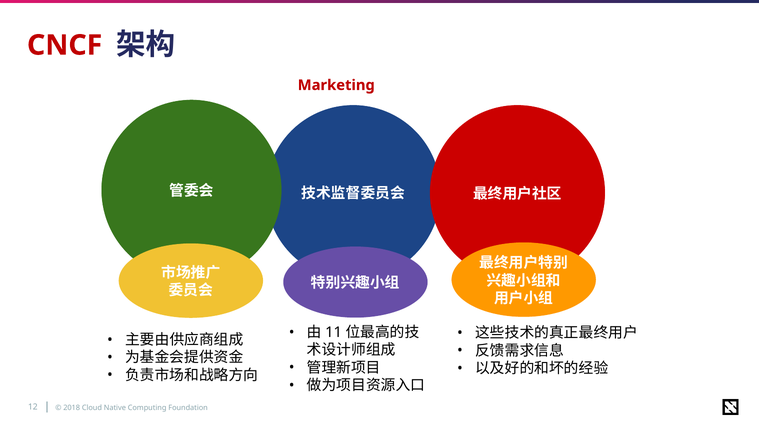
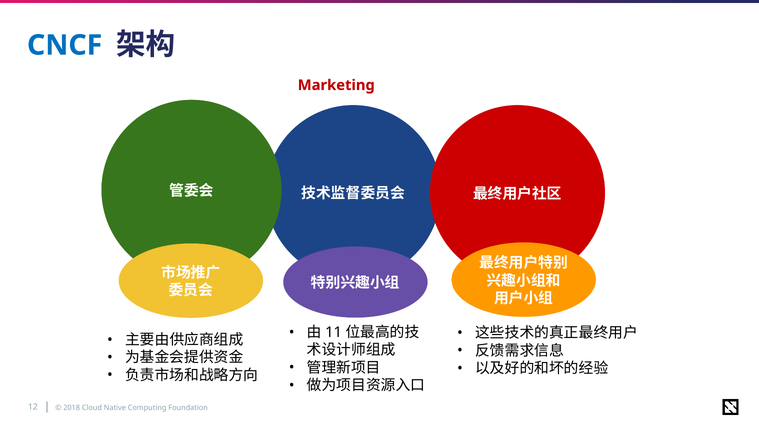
CNCF colour: red -> blue
